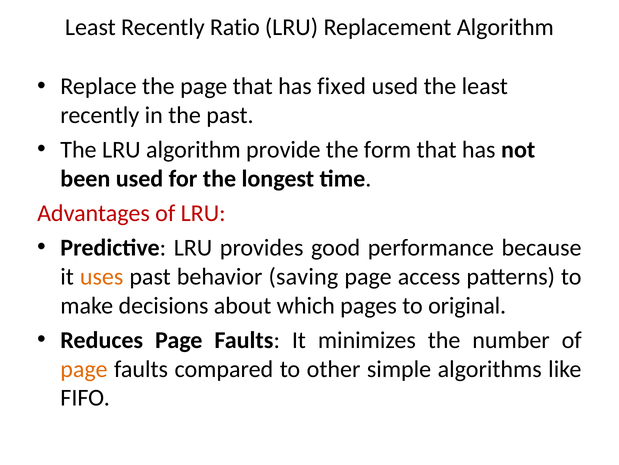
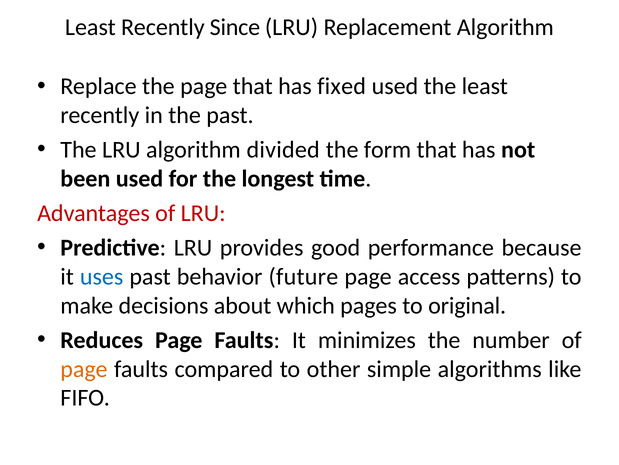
Ratio: Ratio -> Since
provide: provide -> divided
uses colour: orange -> blue
saving: saving -> future
